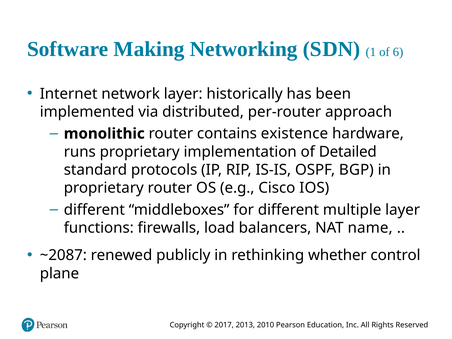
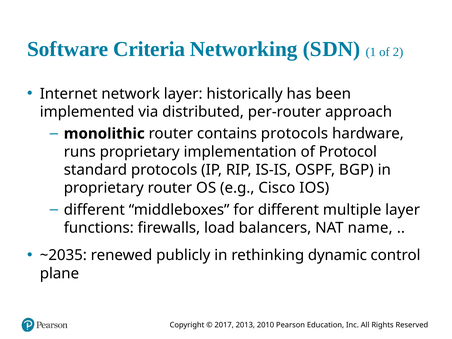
Making: Making -> Criteria
6: 6 -> 2
contains existence: existence -> protocols
Detailed: Detailed -> Protocol
~2087: ~2087 -> ~2035
whether: whether -> dynamic
